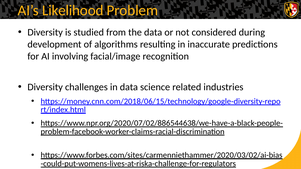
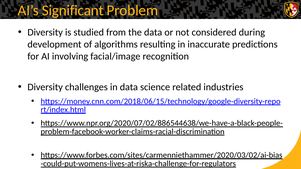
Likelihood: Likelihood -> Significant
